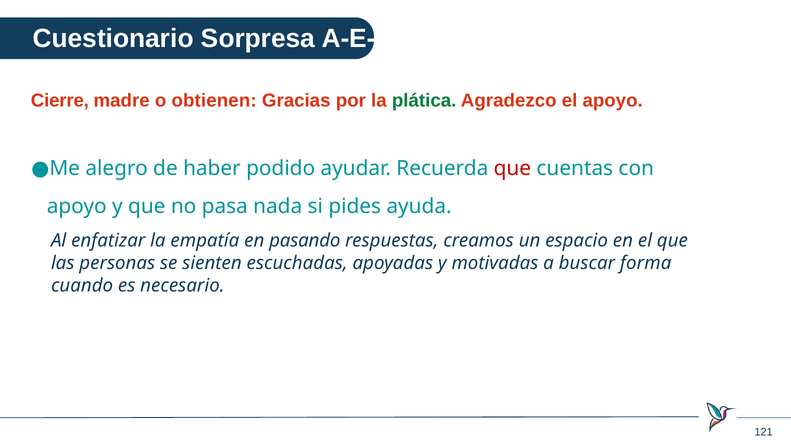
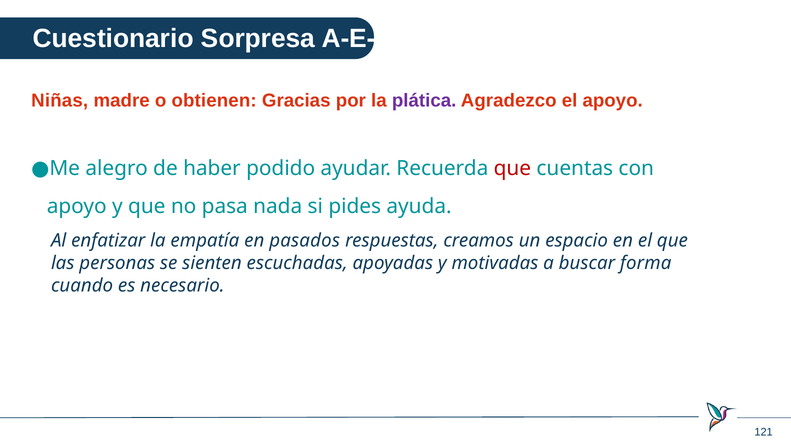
Cierre: Cierre -> Niñas
plática colour: green -> purple
pasando: pasando -> pasados
